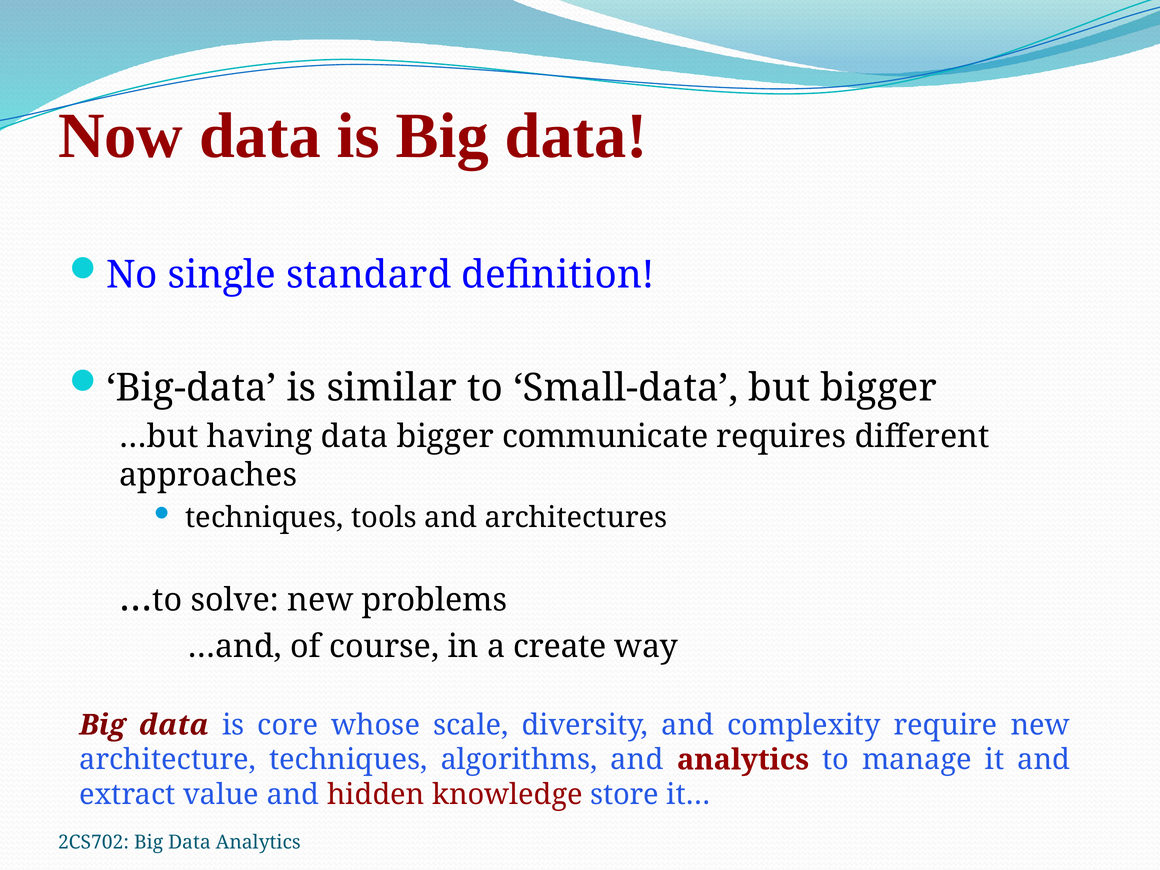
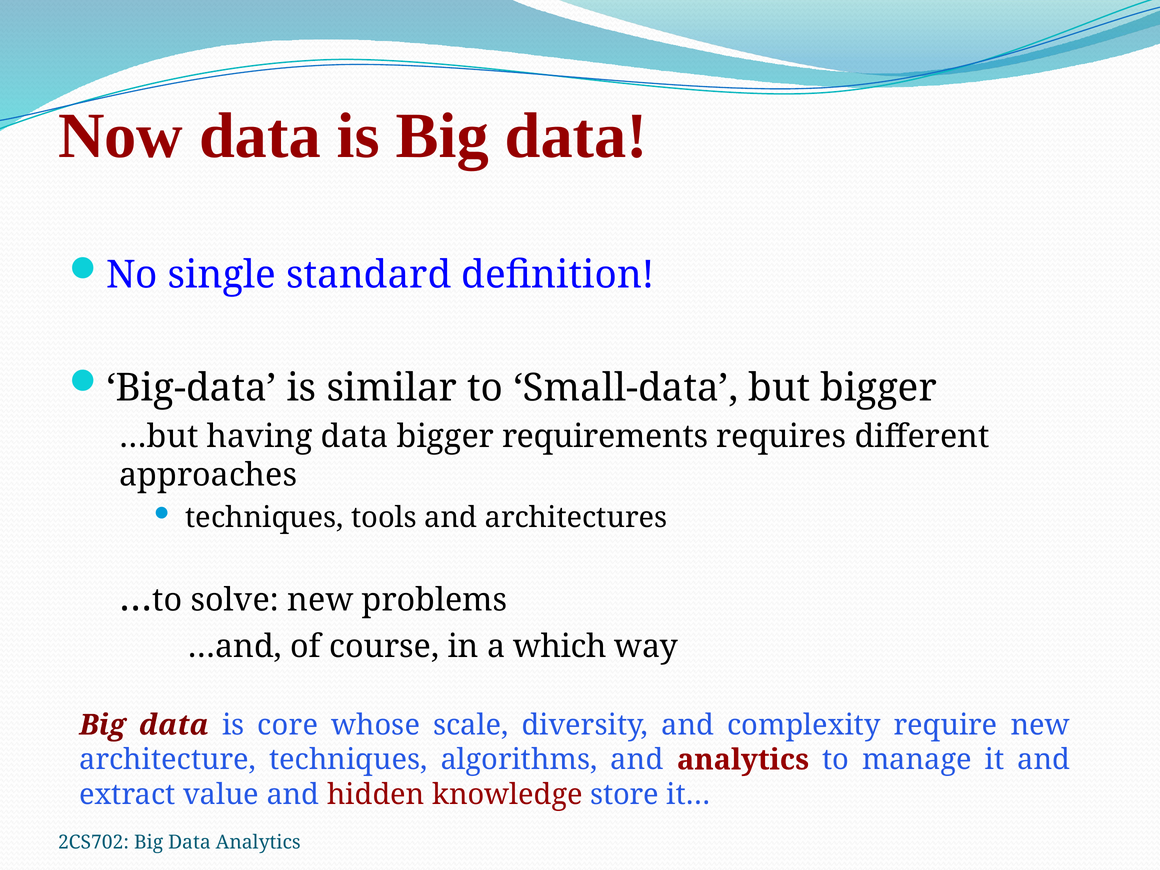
communicate: communicate -> requirements
create: create -> which
